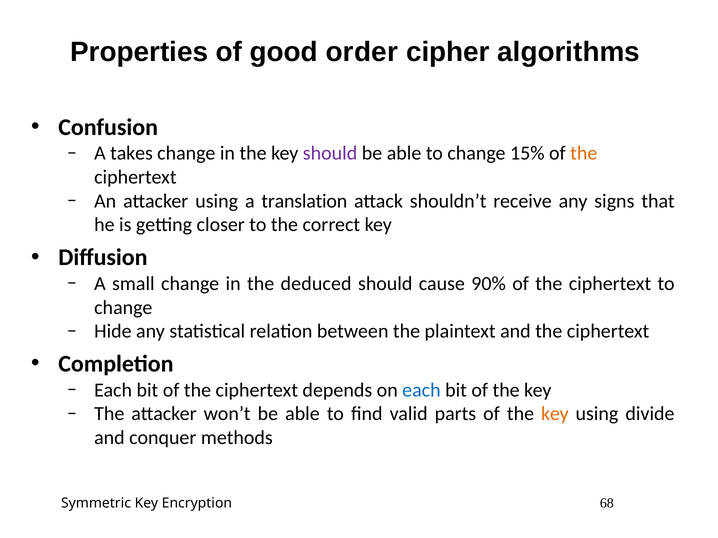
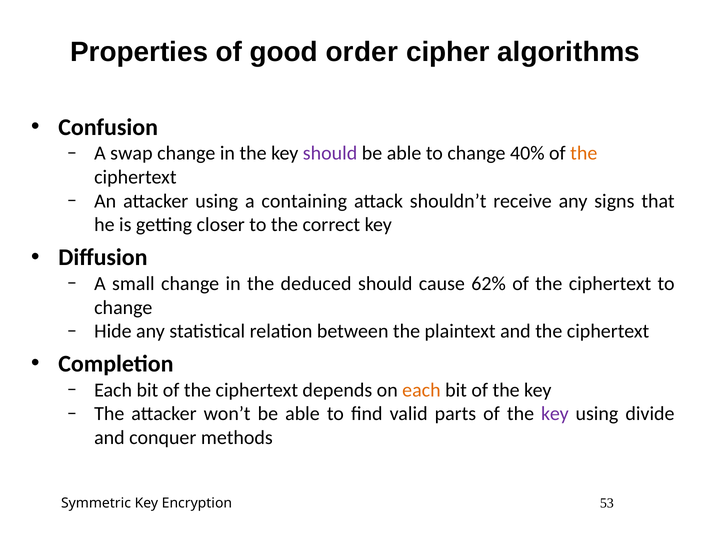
takes: takes -> swap
15%: 15% -> 40%
translation: translation -> containing
90%: 90% -> 62%
each at (421, 390) colour: blue -> orange
key at (555, 414) colour: orange -> purple
68: 68 -> 53
